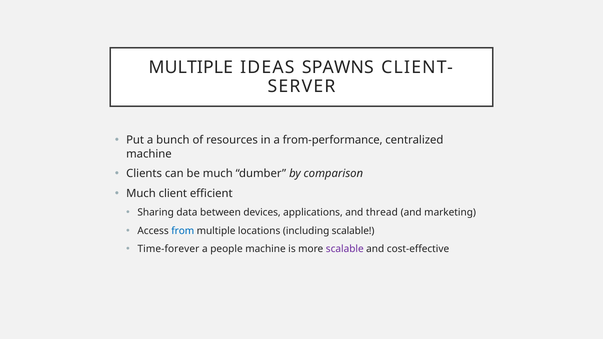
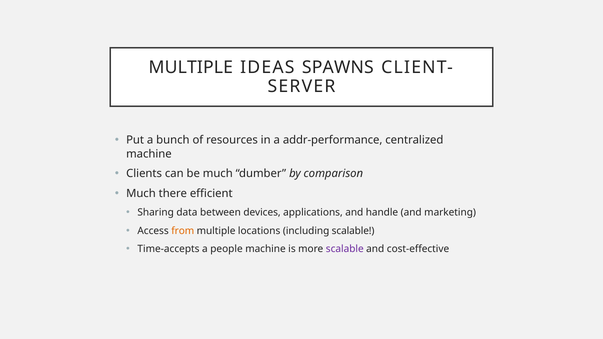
from-performance: from-performance -> addr-performance
client: client -> there
thread: thread -> handle
from colour: blue -> orange
Time-forever: Time-forever -> Time-accepts
